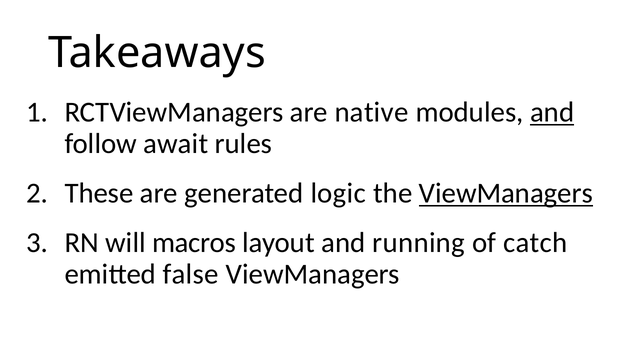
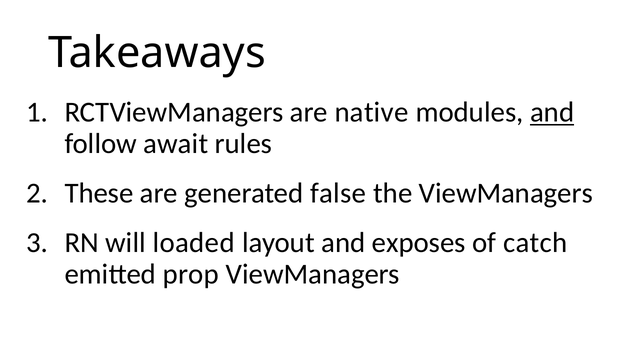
logic: logic -> false
ViewManagers at (506, 193) underline: present -> none
macros: macros -> loaded
running: running -> exposes
false: false -> prop
